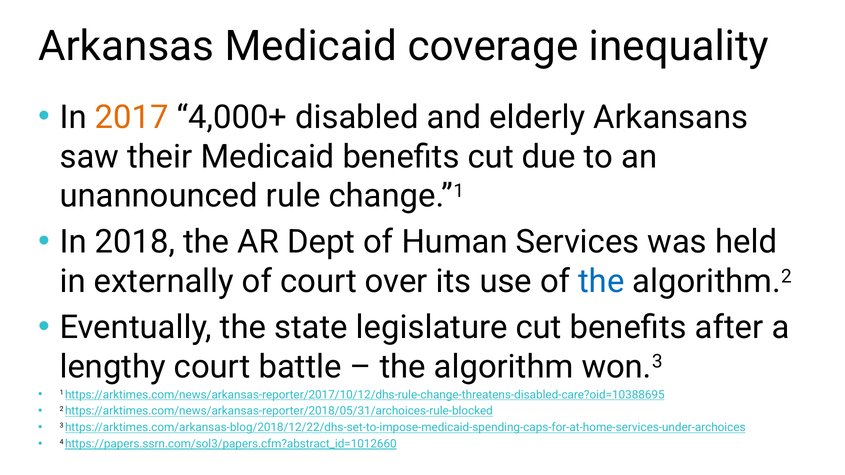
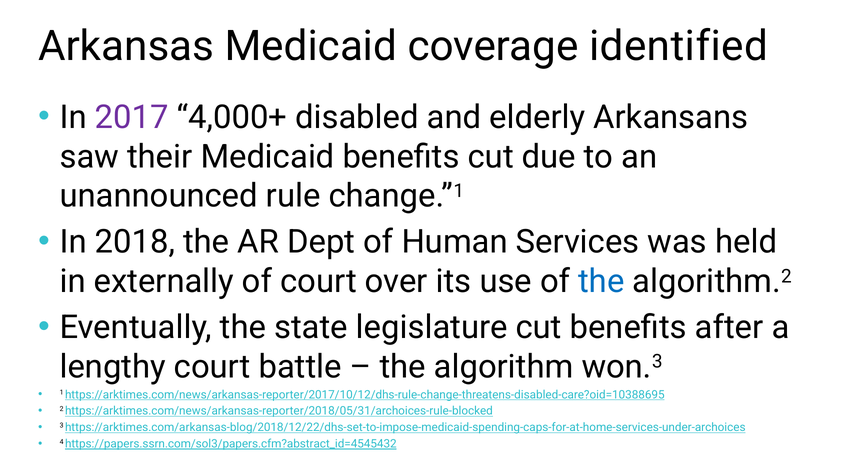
inequality: inequality -> identified
2017 colour: orange -> purple
https://papers.ssrn.com/sol3/papers.cfm?abstract_id=1012660: https://papers.ssrn.com/sol3/papers.cfm?abstract_id=1012660 -> https://papers.ssrn.com/sol3/papers.cfm?abstract_id=4545432
